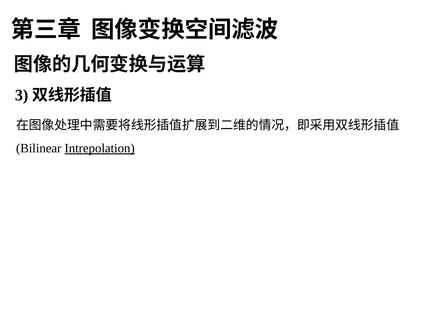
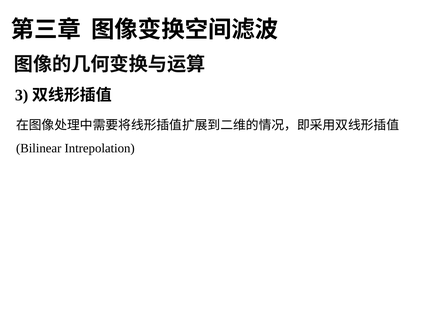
Intrepolation underline: present -> none
